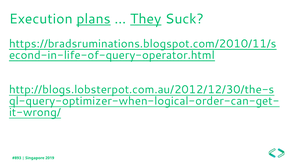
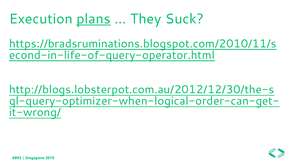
They underline: present -> none
